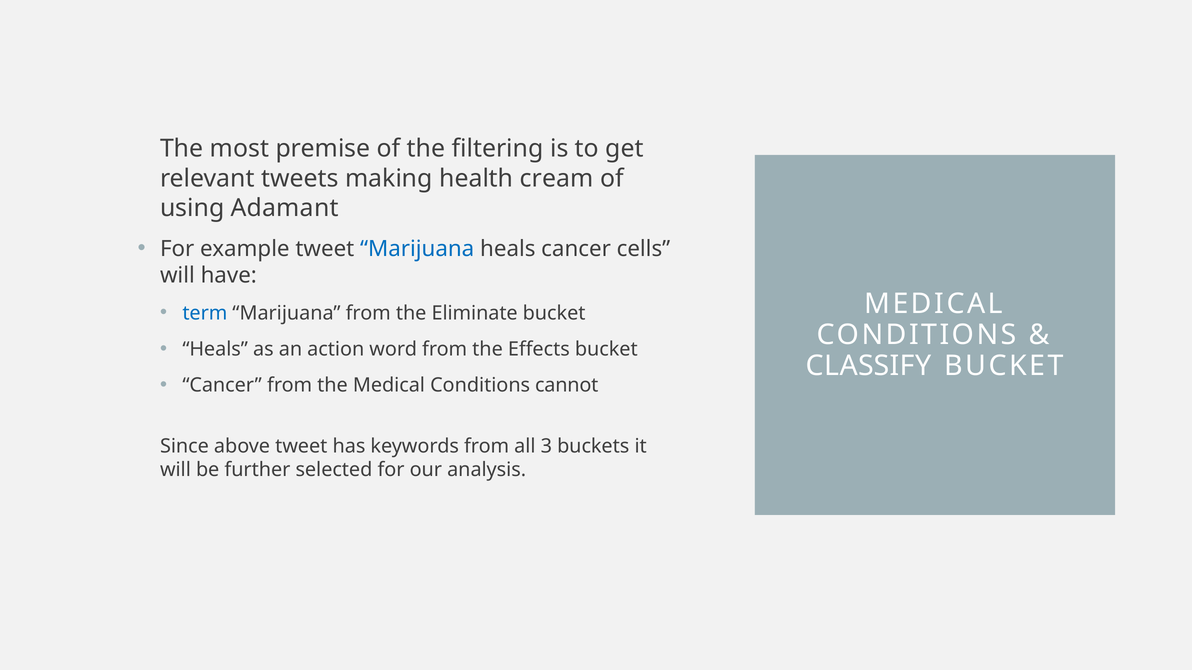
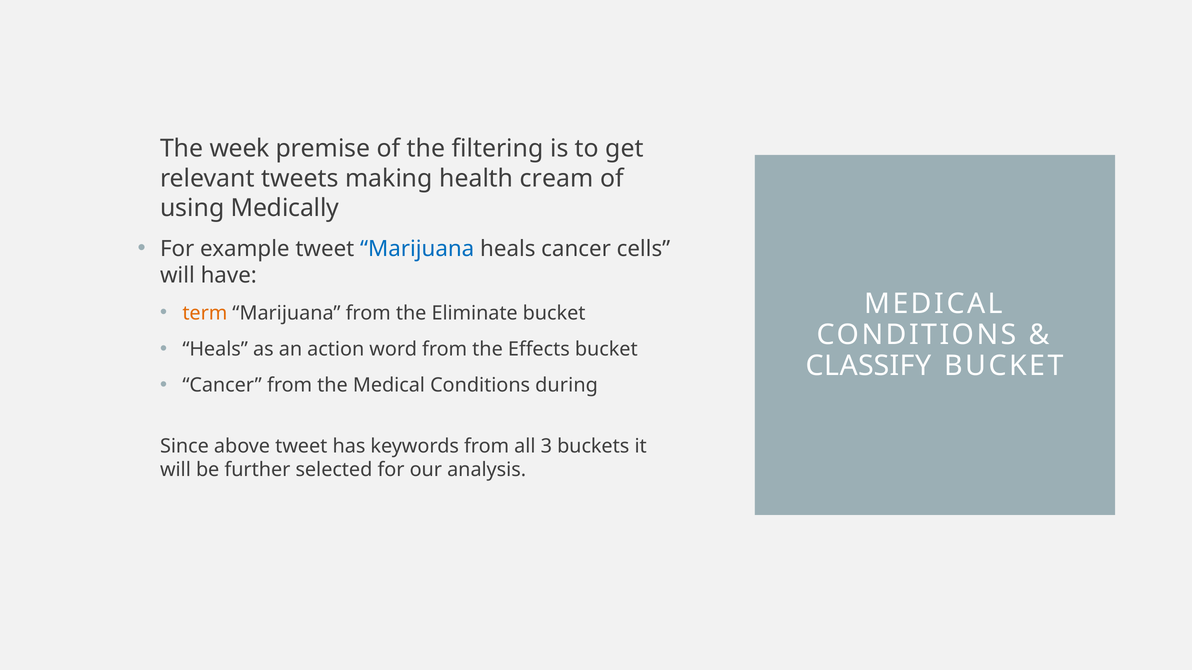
most: most -> week
Adamant: Adamant -> Medically
term colour: blue -> orange
cannot: cannot -> during
